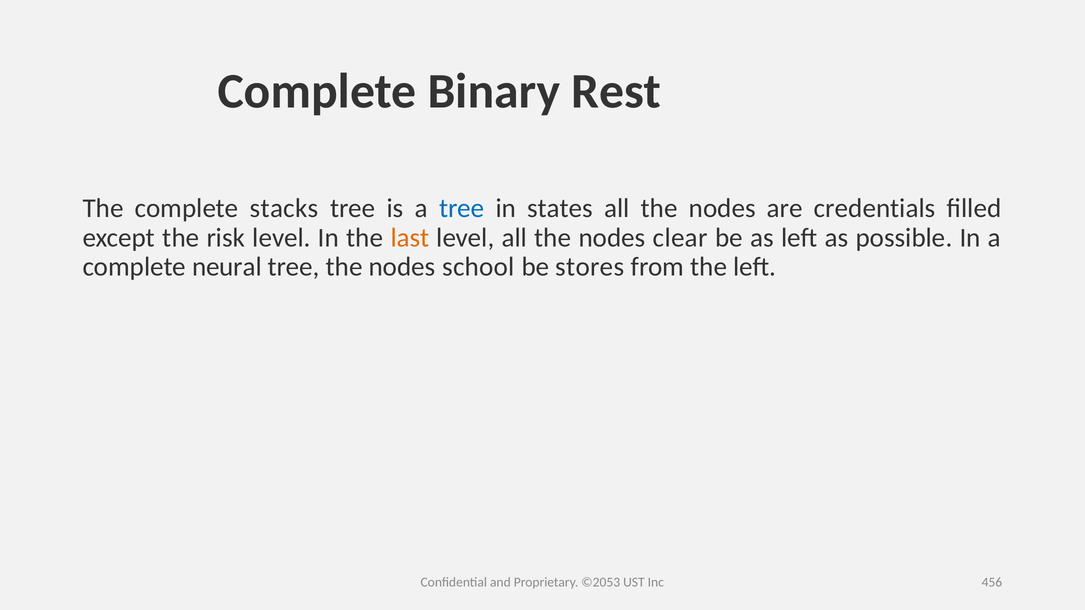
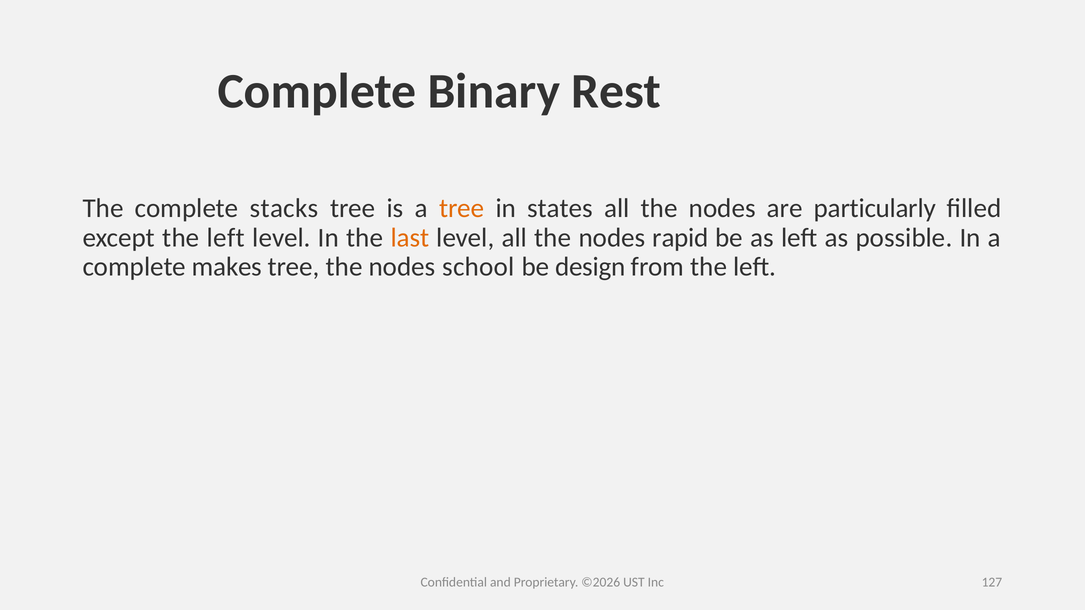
tree at (462, 209) colour: blue -> orange
credentials: credentials -> particularly
except the risk: risk -> left
clear: clear -> rapid
neural: neural -> makes
stores: stores -> design
©2053: ©2053 -> ©2026
456: 456 -> 127
